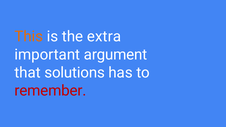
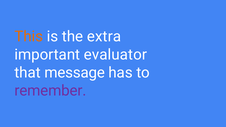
argument: argument -> evaluator
solutions: solutions -> message
remember colour: red -> purple
